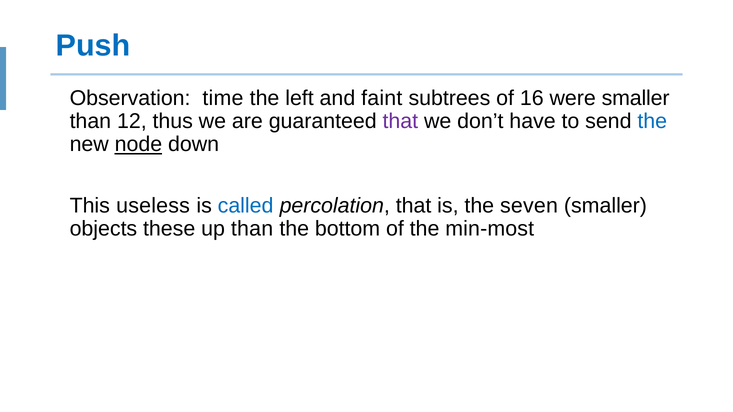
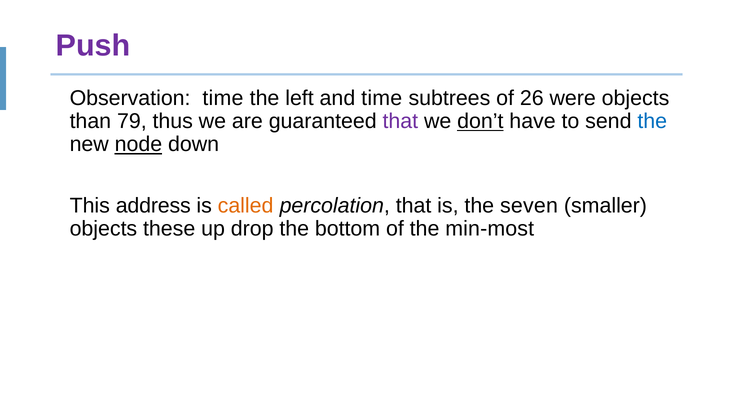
Push colour: blue -> purple
and faint: faint -> time
16: 16 -> 26
were smaller: smaller -> objects
12: 12 -> 79
don’t underline: none -> present
useless: useless -> address
called colour: blue -> orange
up than: than -> drop
